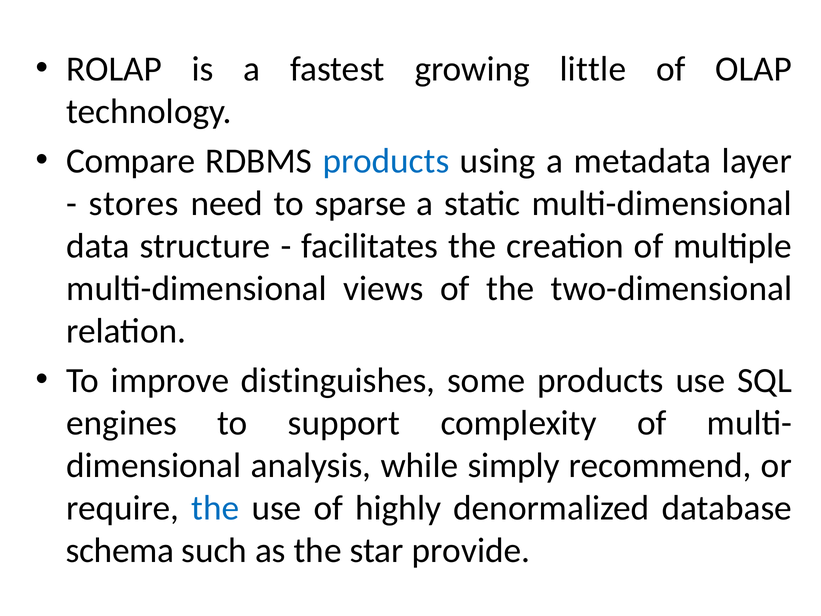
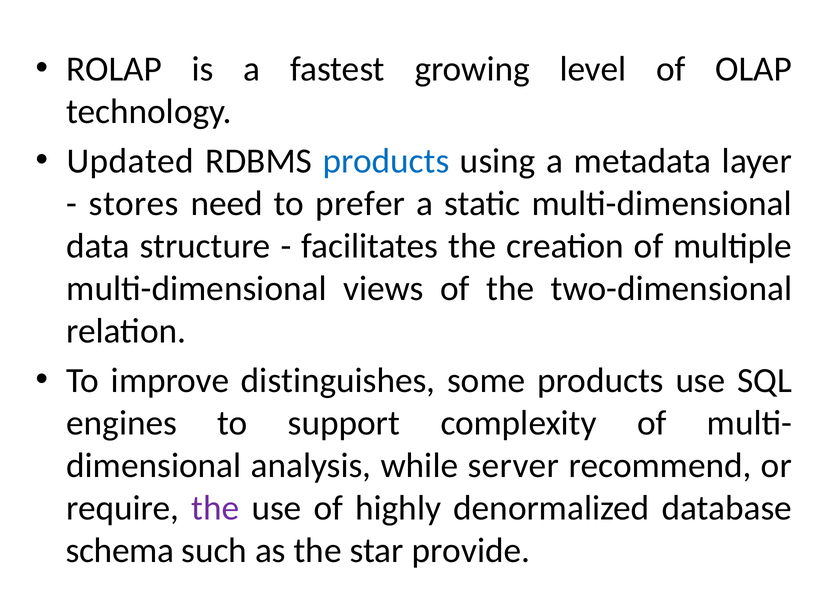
little: little -> level
Compare: Compare -> Updated
sparse: sparse -> prefer
simply: simply -> server
the at (215, 508) colour: blue -> purple
